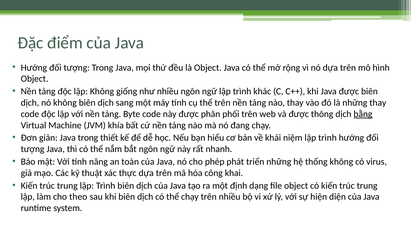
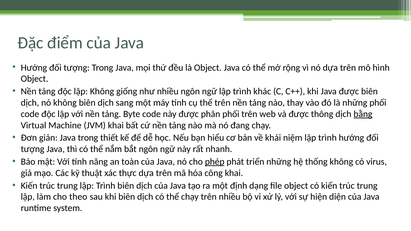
những thay: thay -> phối
JVM khía: khía -> khai
phép underline: none -> present
